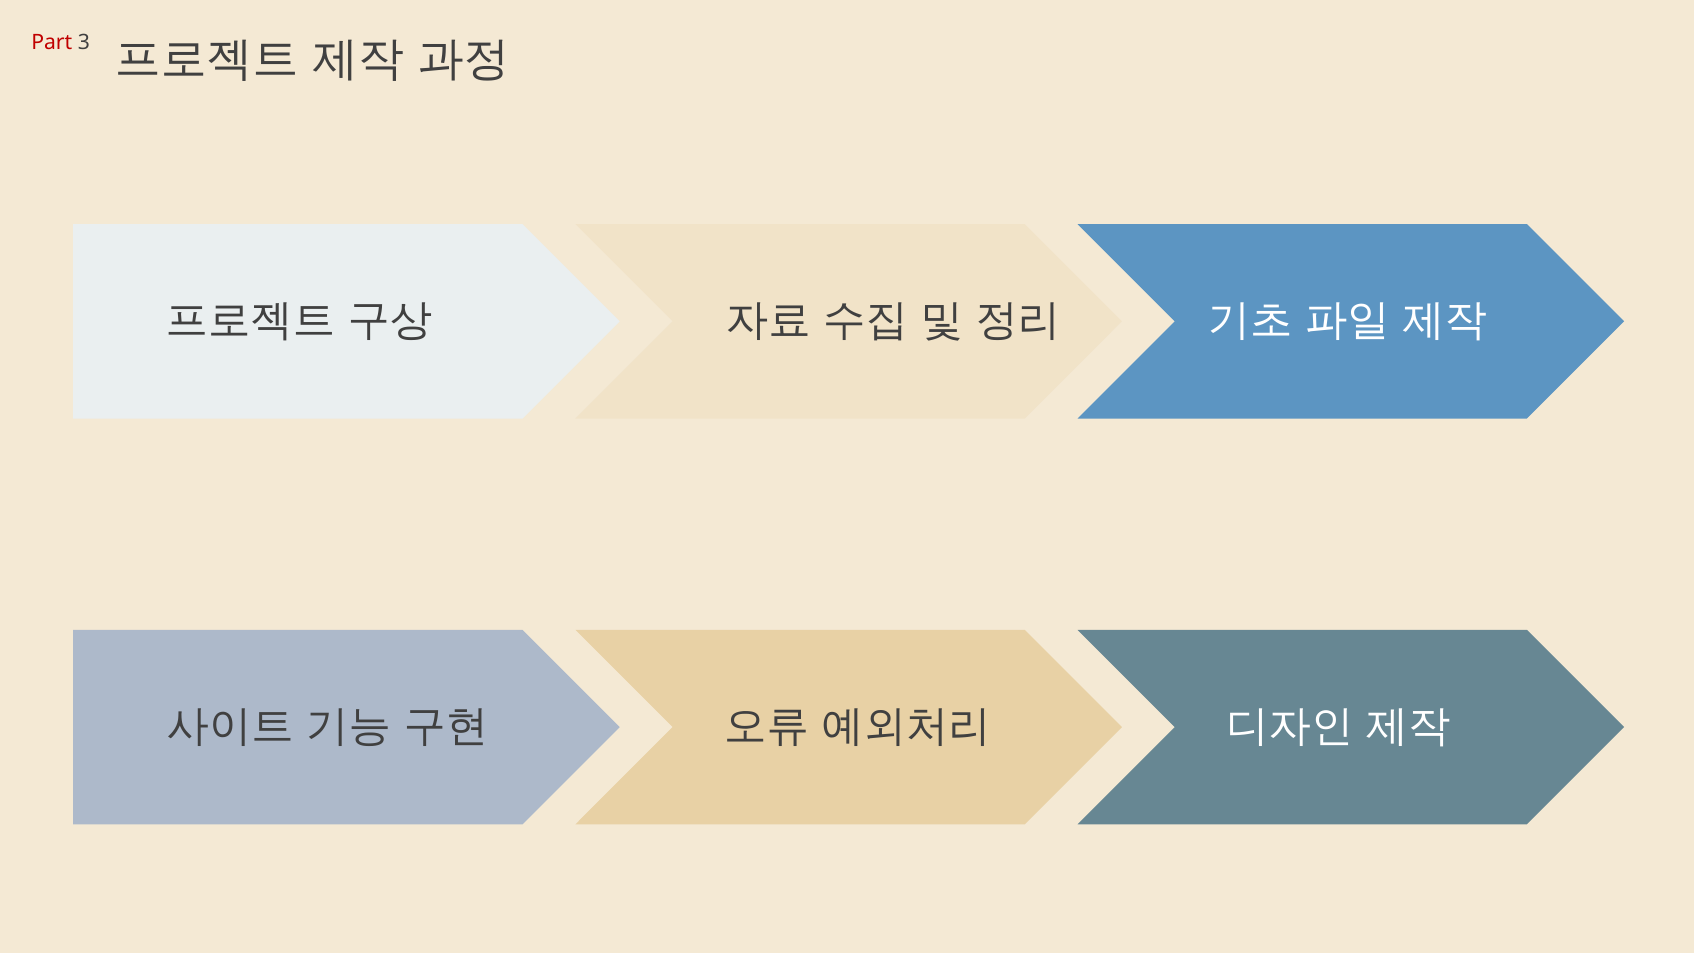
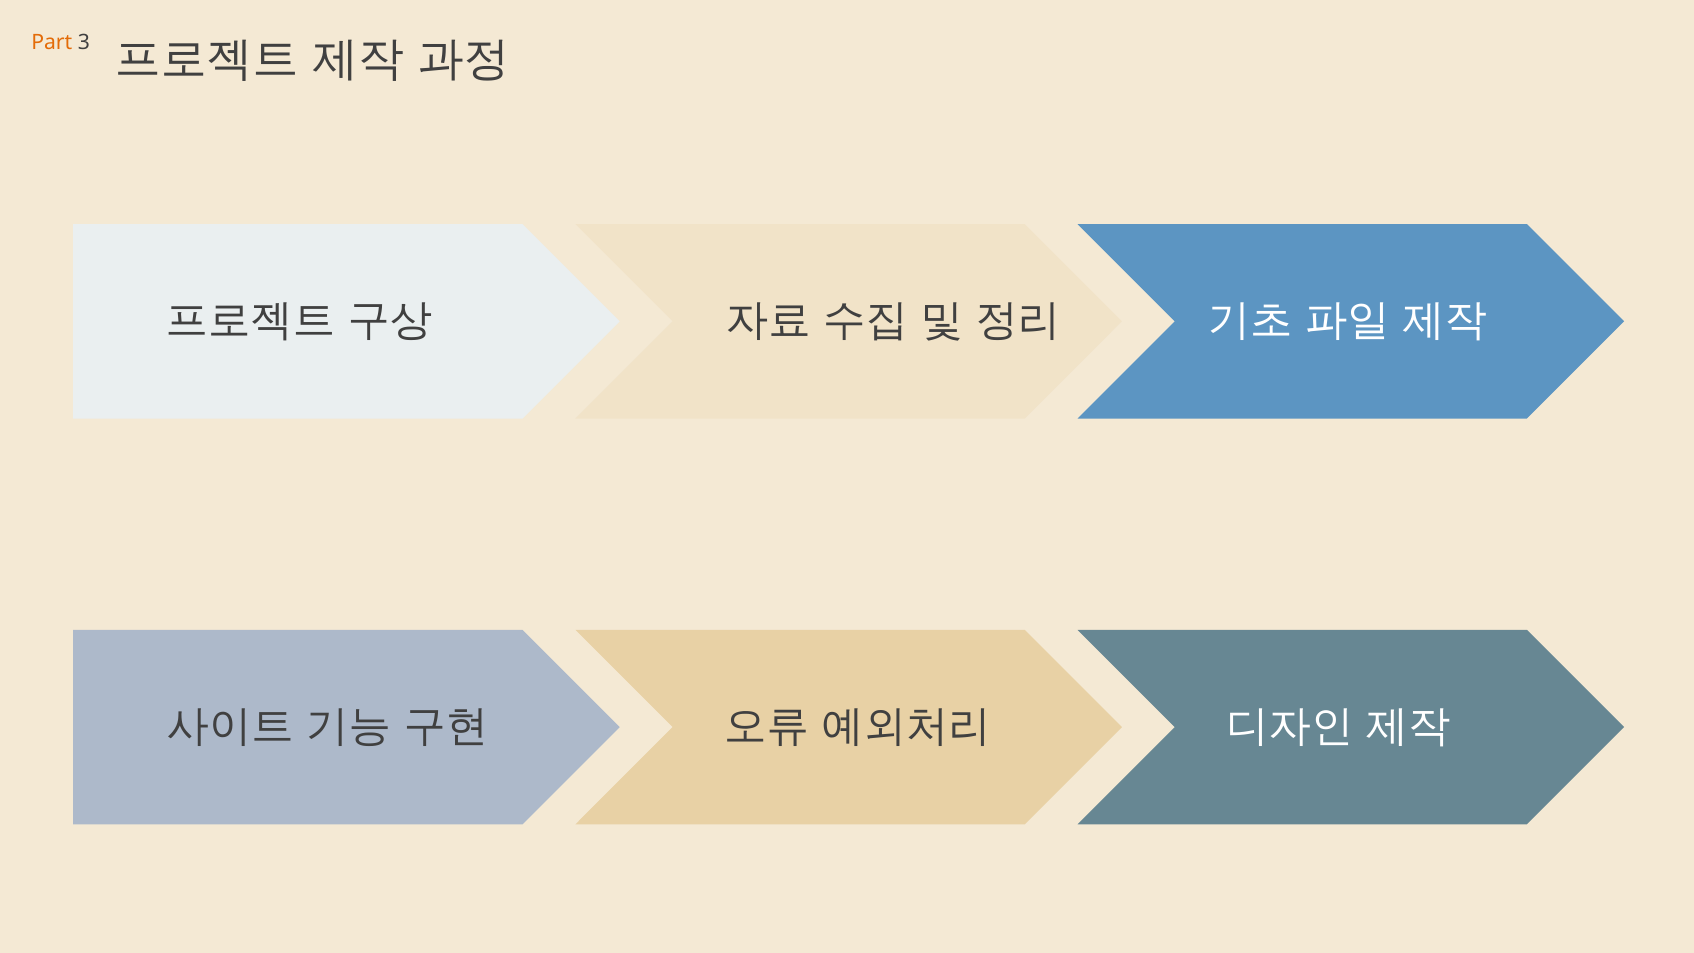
Part colour: red -> orange
